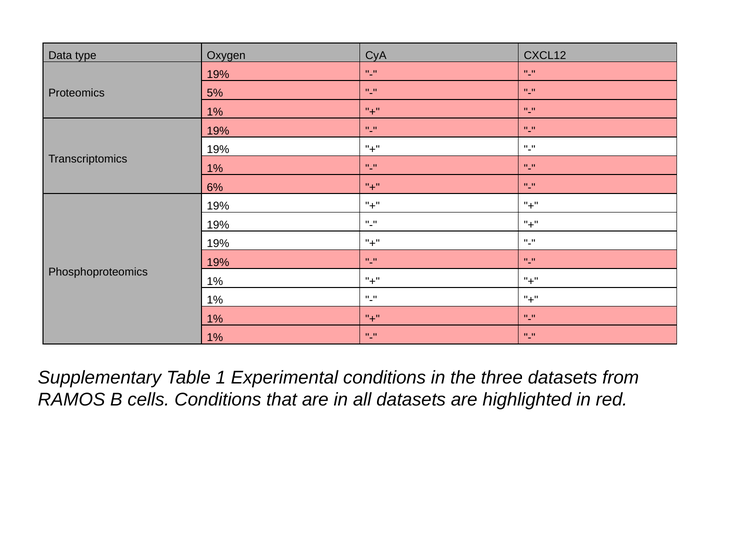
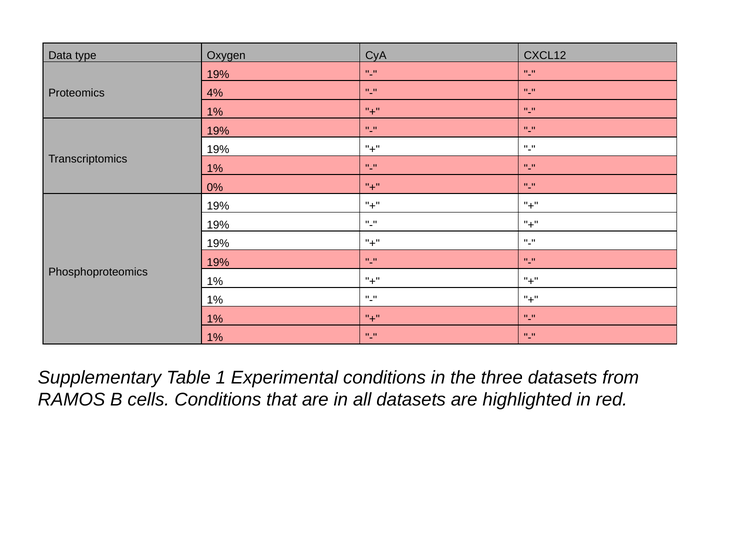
5%: 5% -> 4%
6%: 6% -> 0%
